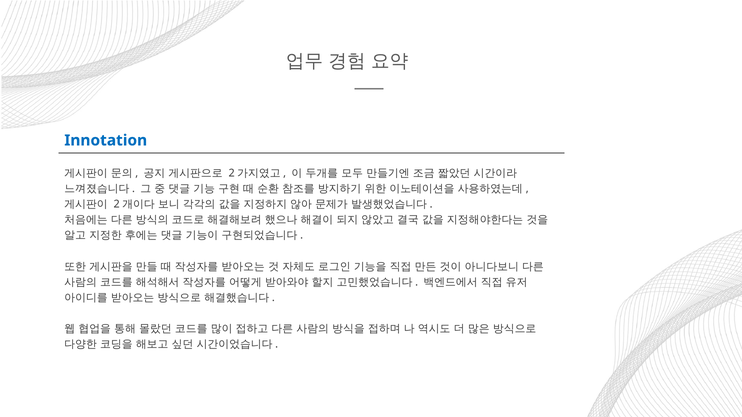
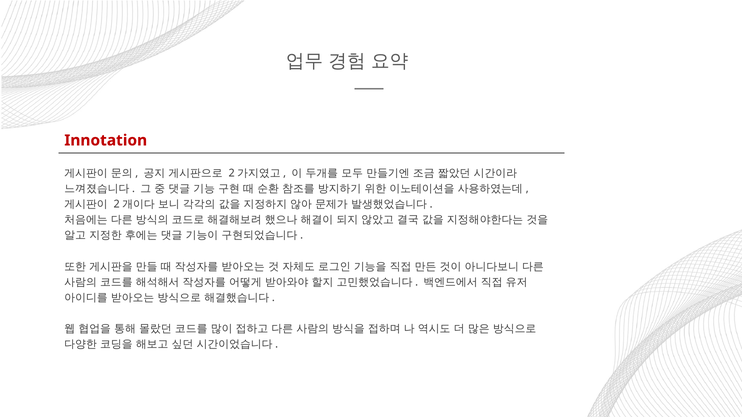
Innotation colour: blue -> red
